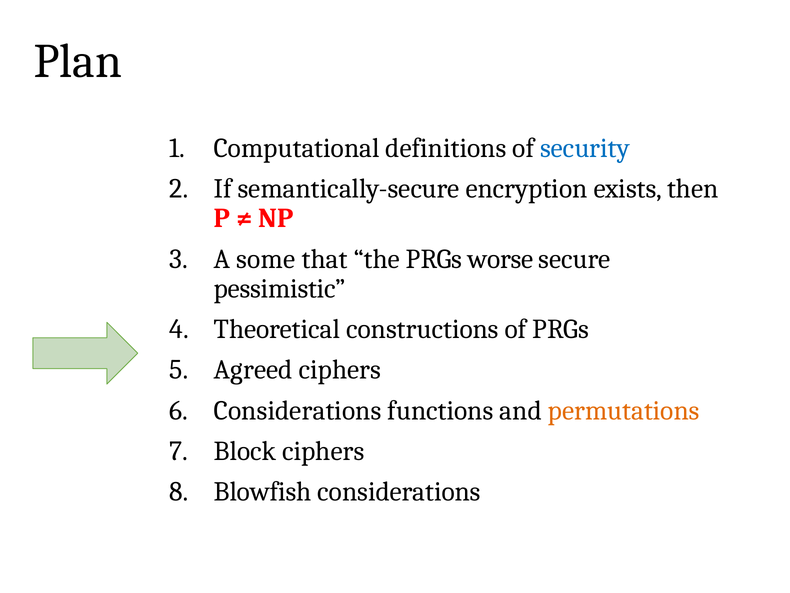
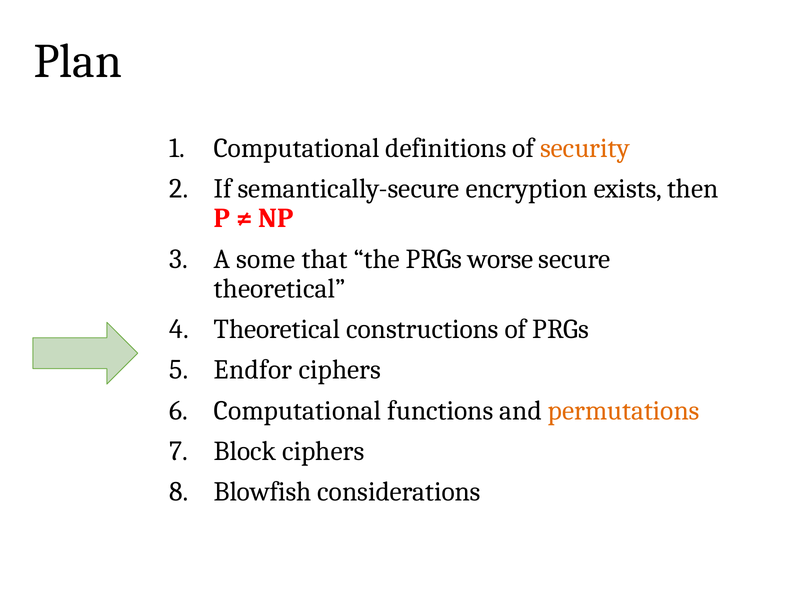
security colour: blue -> orange
pessimistic at (280, 288): pessimistic -> theoretical
Agreed: Agreed -> Endfor
Considerations at (298, 410): Considerations -> Computational
